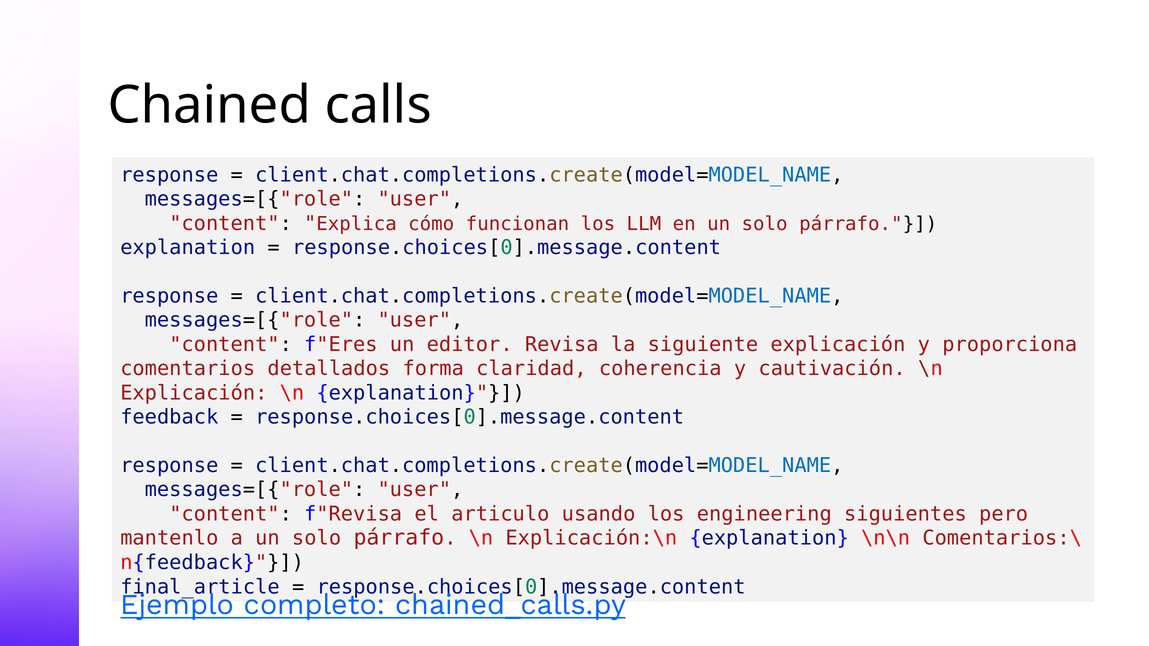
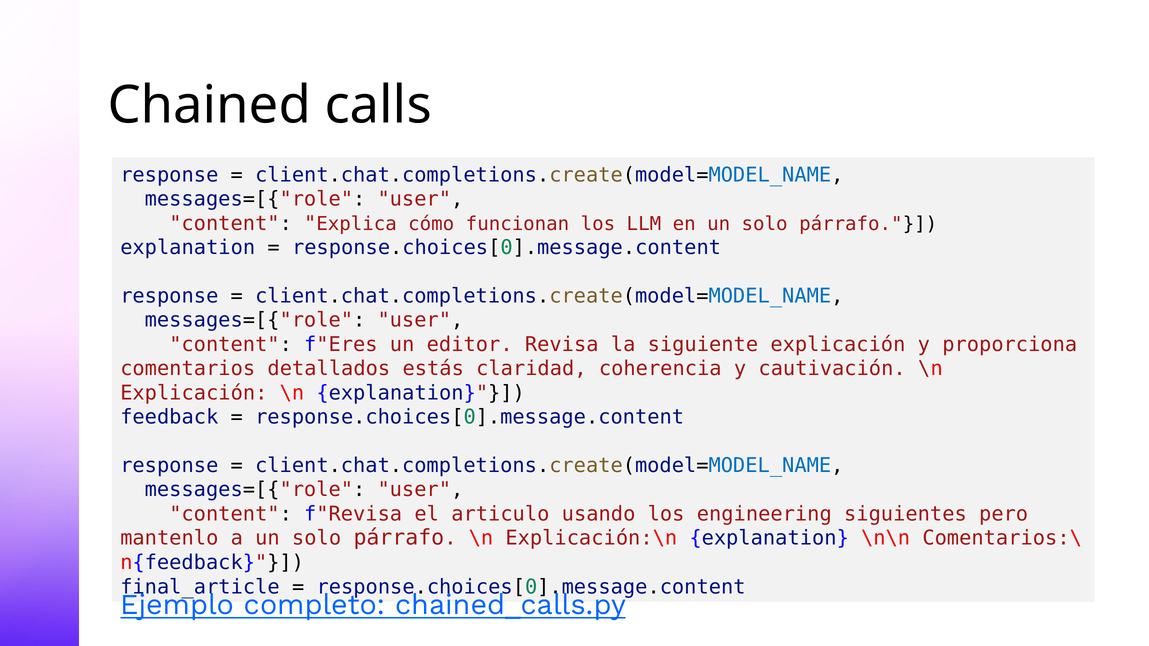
forma: forma -> estás
